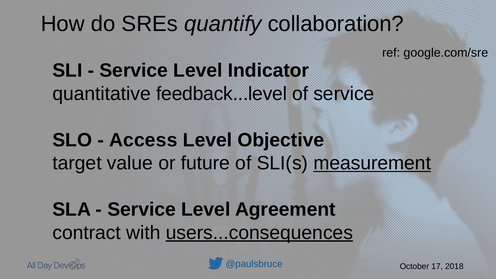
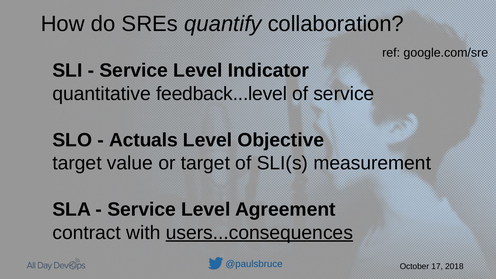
Access: Access -> Actuals
or future: future -> target
measurement underline: present -> none
